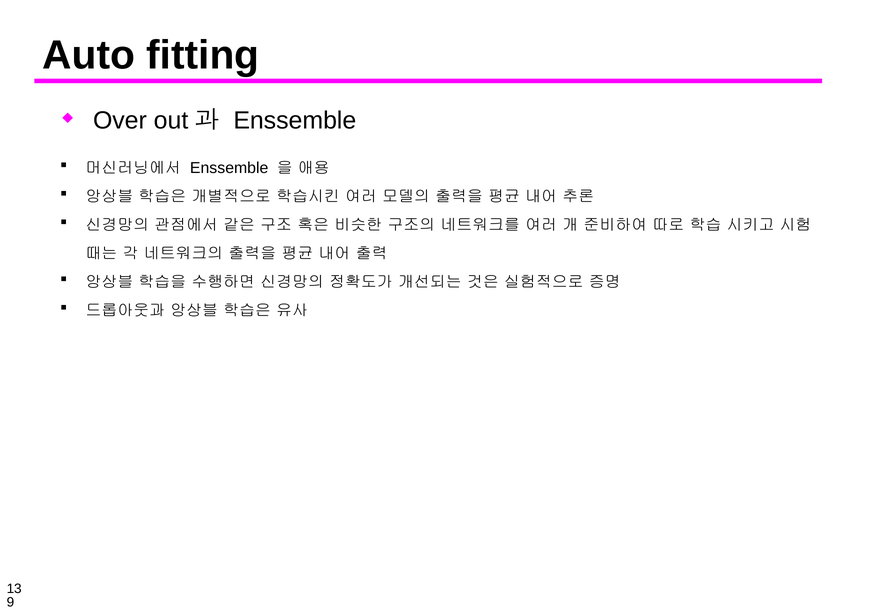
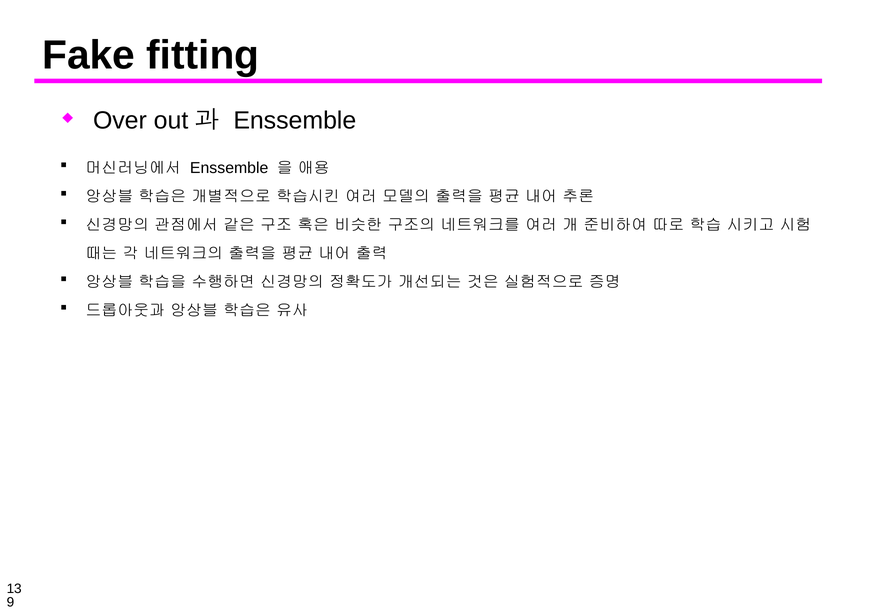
Auto: Auto -> Fake
